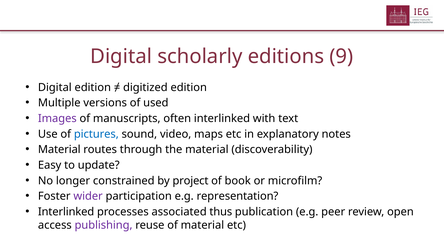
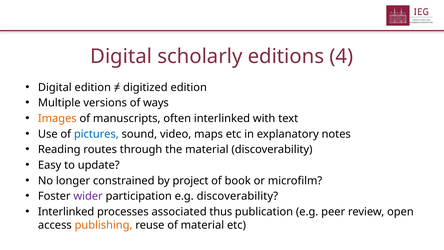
9: 9 -> 4
used: used -> ways
Images colour: purple -> orange
Material at (59, 149): Material -> Reading
e.g representation: representation -> discoverability
publishing colour: purple -> orange
